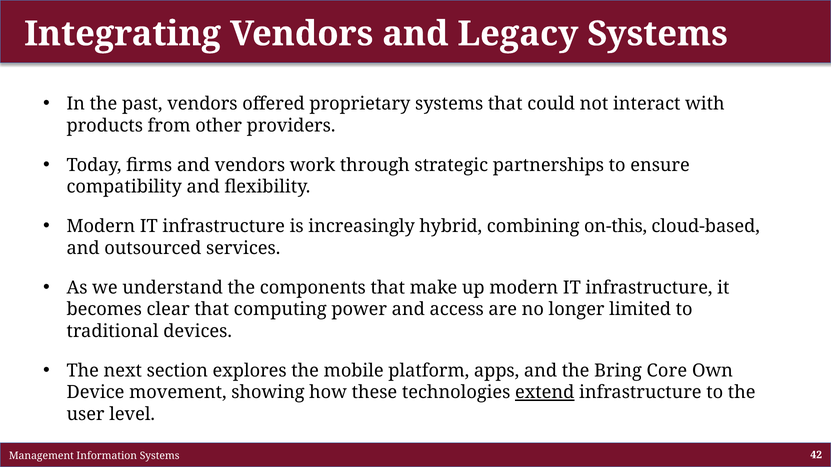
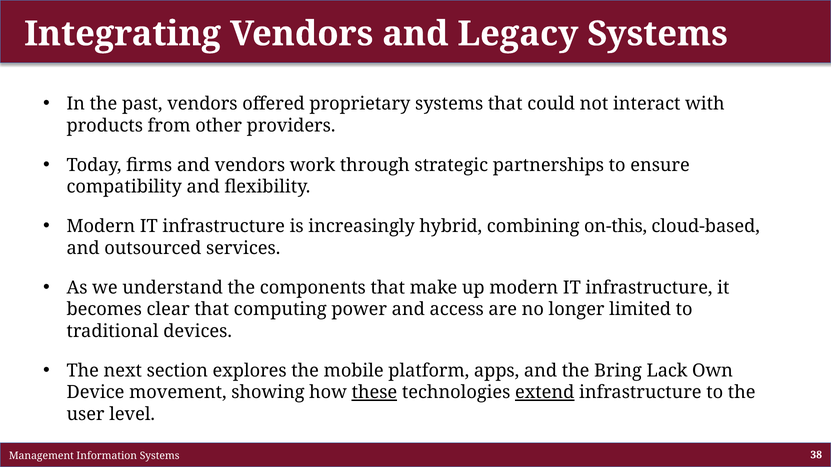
Core: Core -> Lack
these underline: none -> present
42: 42 -> 38
